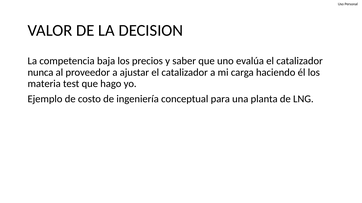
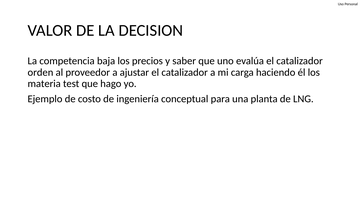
nunca: nunca -> orden
